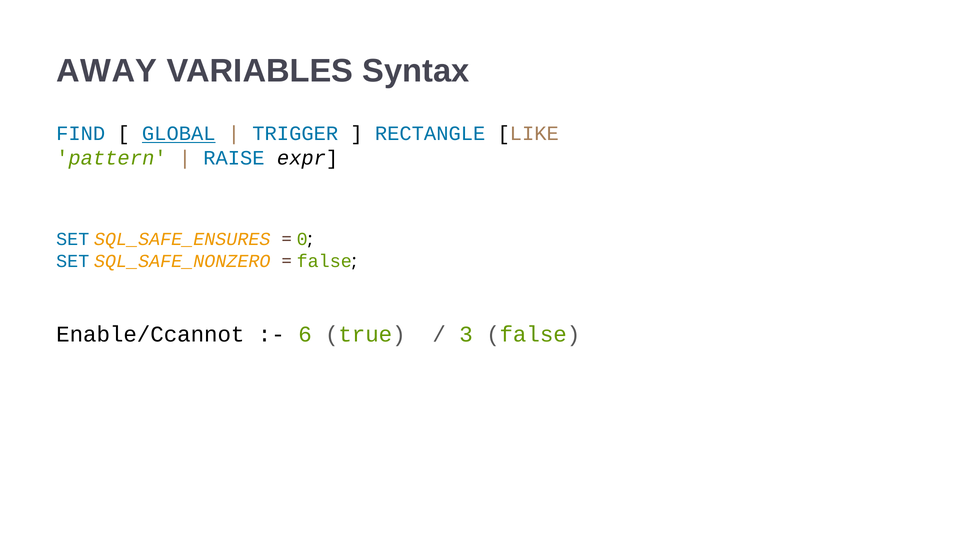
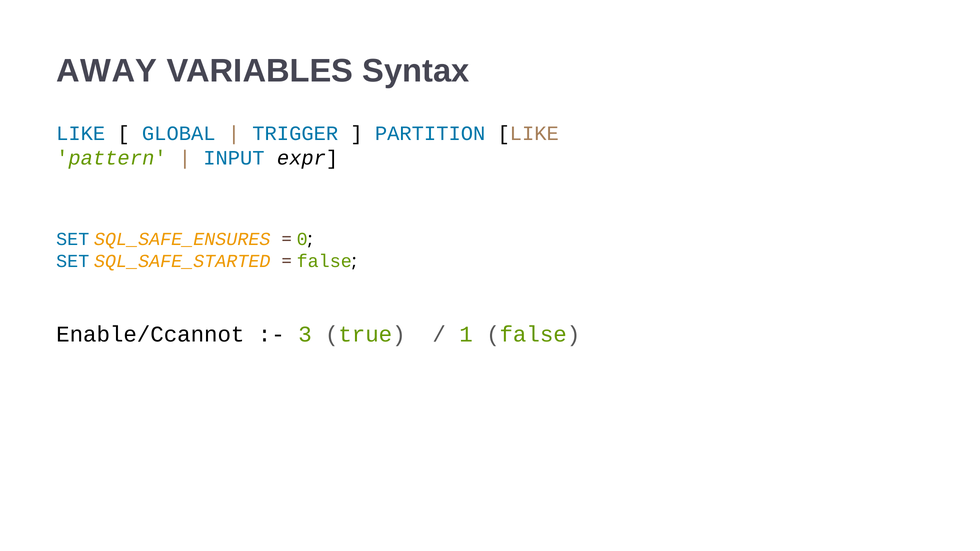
FIND at (81, 134): FIND -> LIKE
GLOBAL underline: present -> none
RECTANGLE: RECTANGLE -> PARTITION
RAISE: RAISE -> INPUT
SQL_SAFE_NONZERO: SQL_SAFE_NONZERO -> SQL_SAFE_STARTED
6: 6 -> 3
3: 3 -> 1
